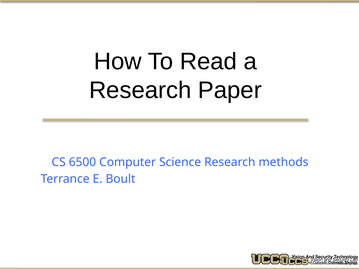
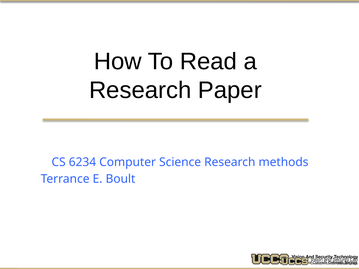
6500: 6500 -> 6234
